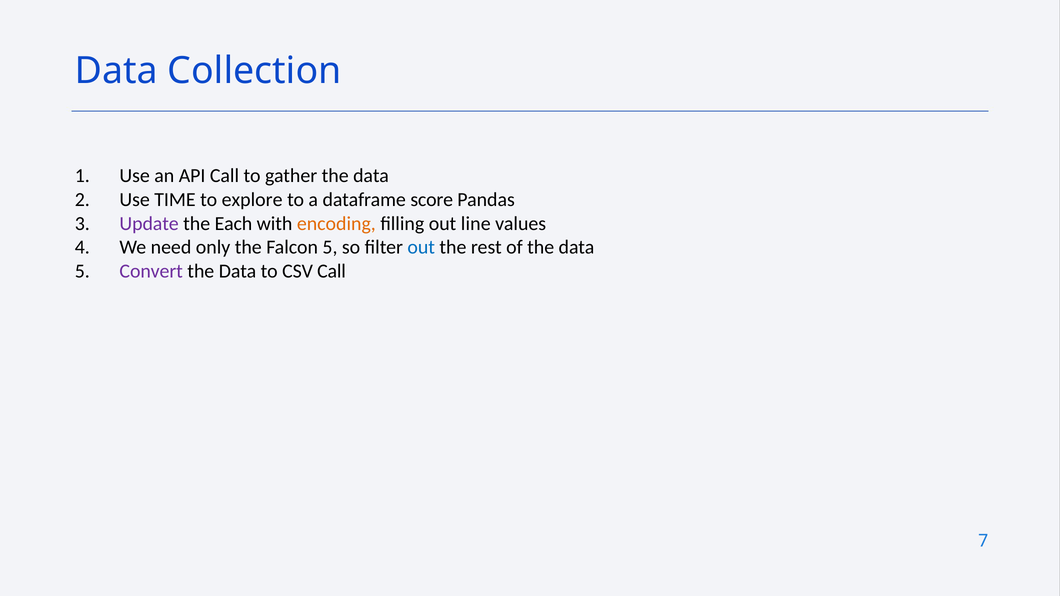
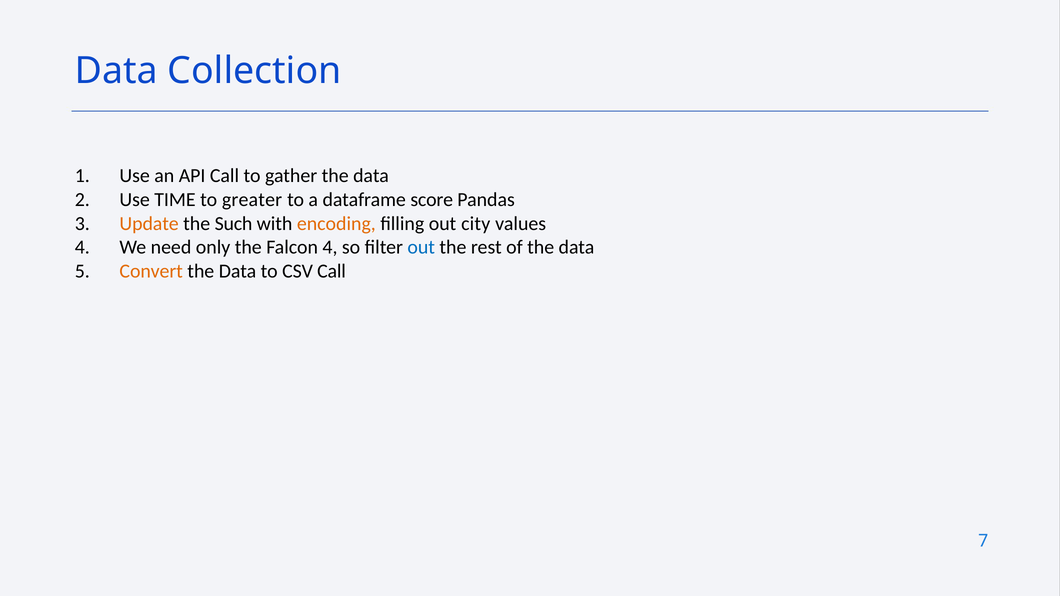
explore: explore -> greater
Update colour: purple -> orange
Each: Each -> Such
line: line -> city
Falcon 5: 5 -> 4
Convert colour: purple -> orange
